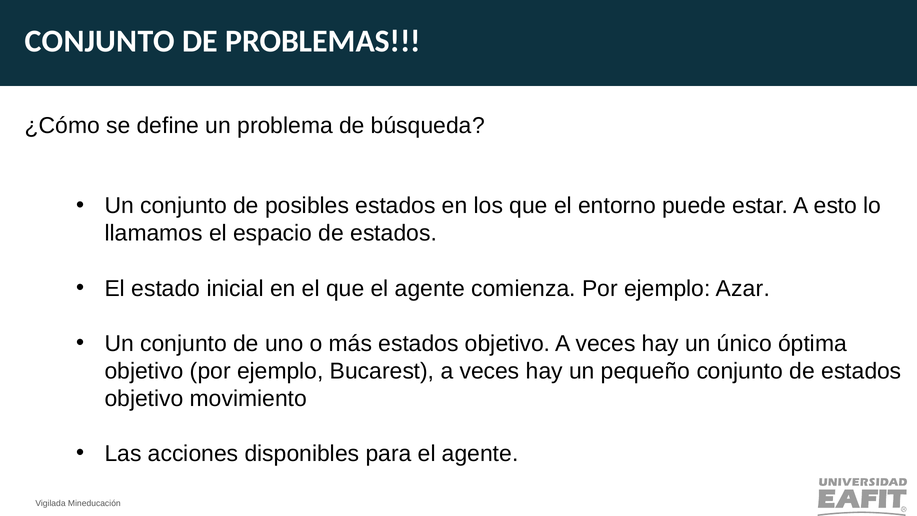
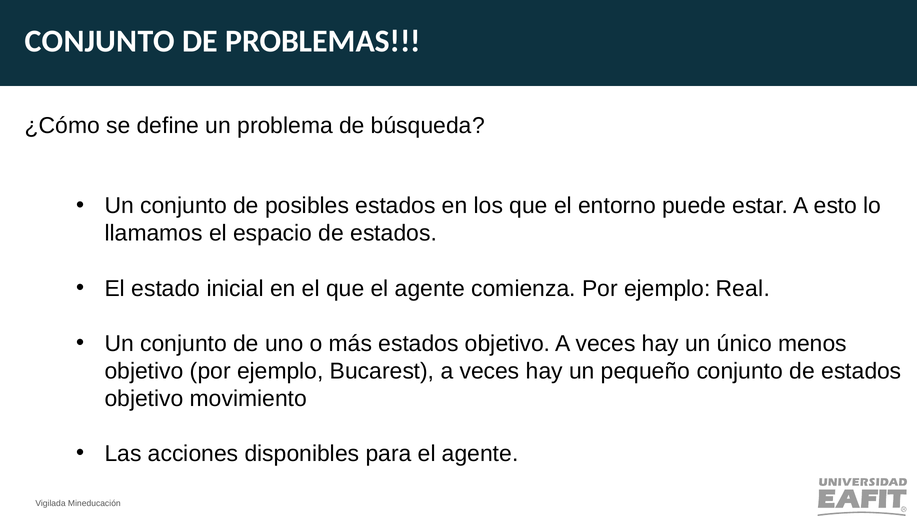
Azar: Azar -> Real
óptima: óptima -> menos
